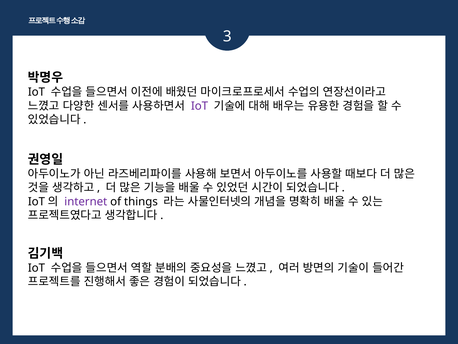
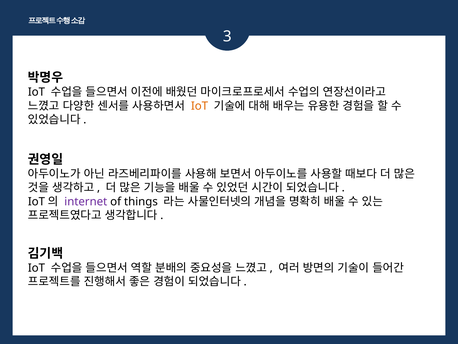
IoT at (200, 106) colour: purple -> orange
